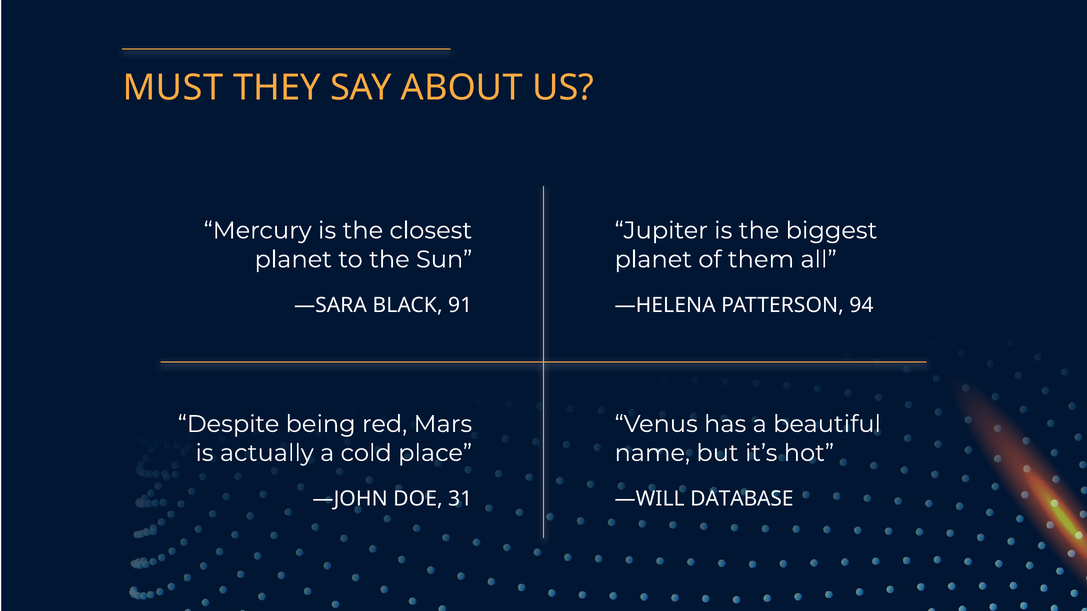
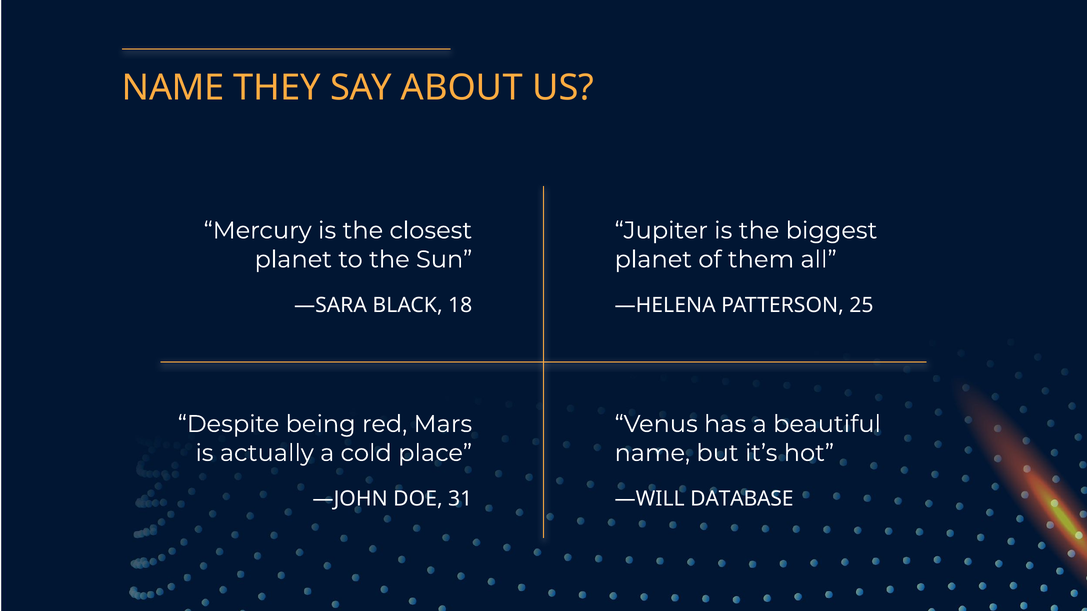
MUST at (173, 88): MUST -> NAME
91: 91 -> 18
94: 94 -> 25
